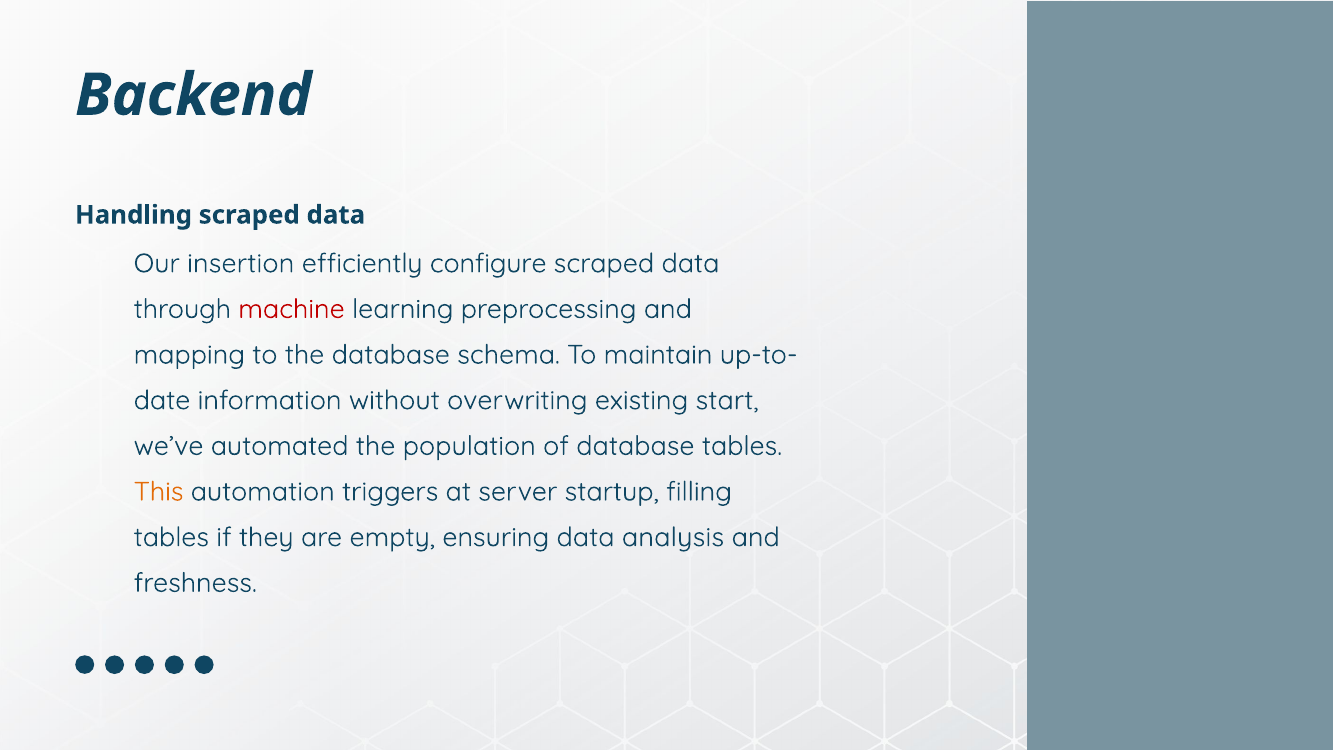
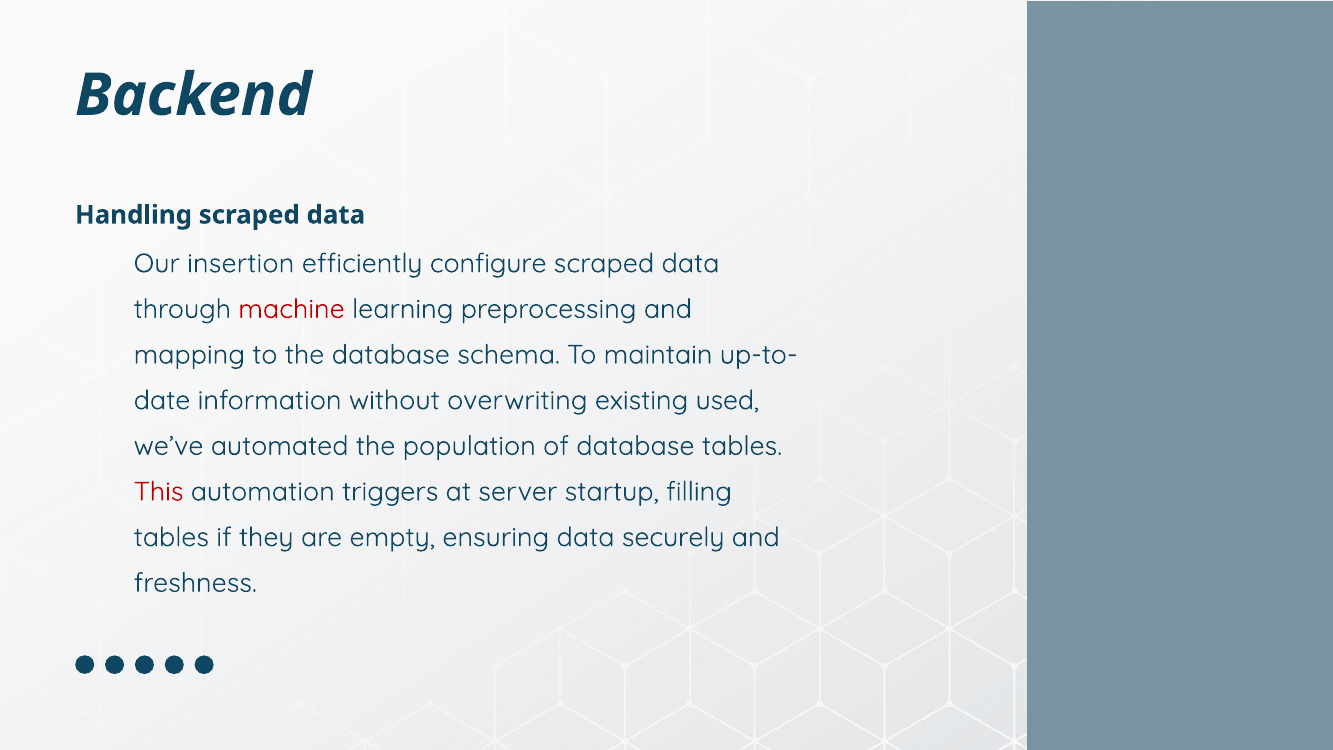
start: start -> used
This colour: orange -> red
analysis: analysis -> securely
